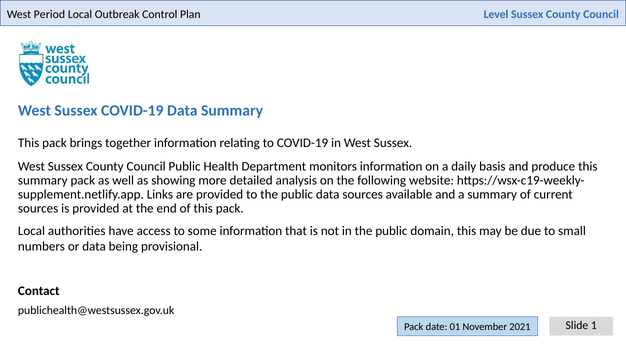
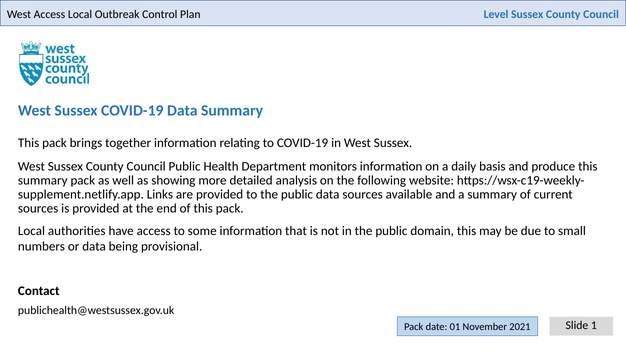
West Period: Period -> Access
